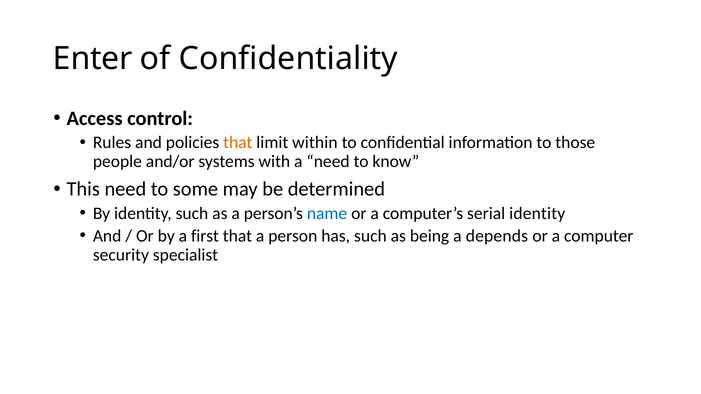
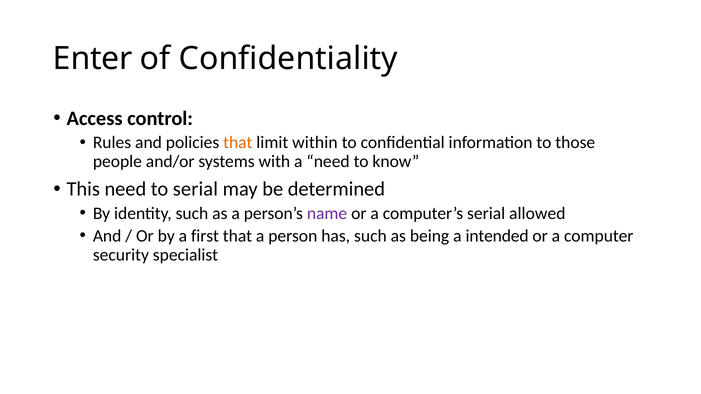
to some: some -> serial
name colour: blue -> purple
serial identity: identity -> allowed
depends: depends -> intended
